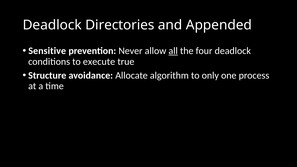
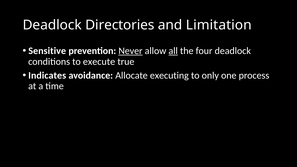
Appended: Appended -> Limitation
Never underline: none -> present
Structure: Structure -> Indicates
algorithm: algorithm -> executing
